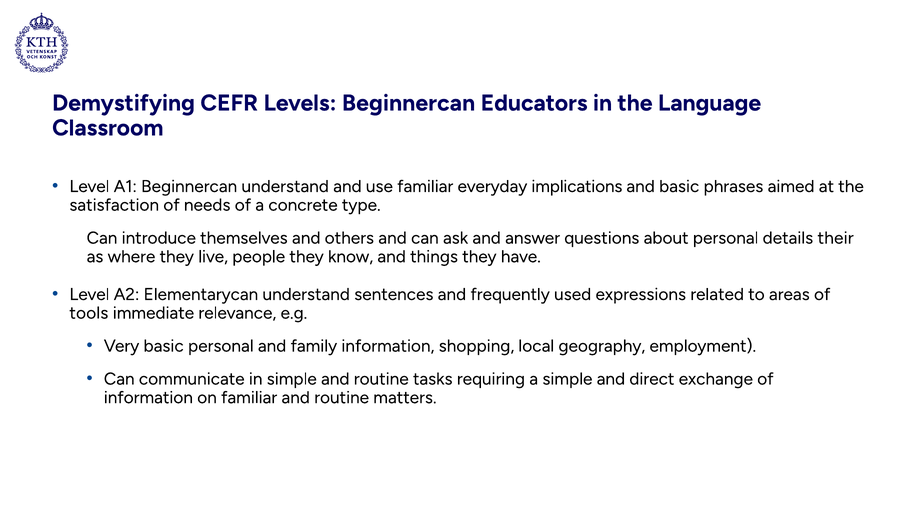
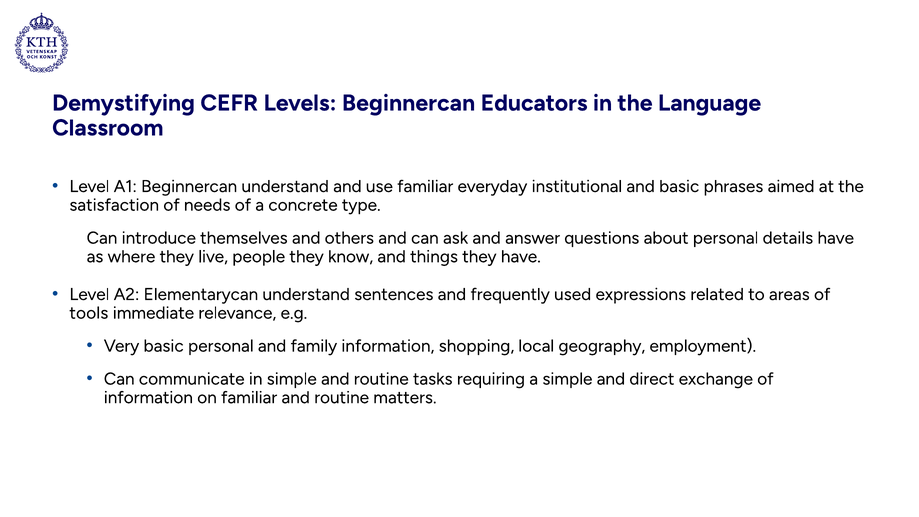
implications: implications -> institutional
details their: their -> have
